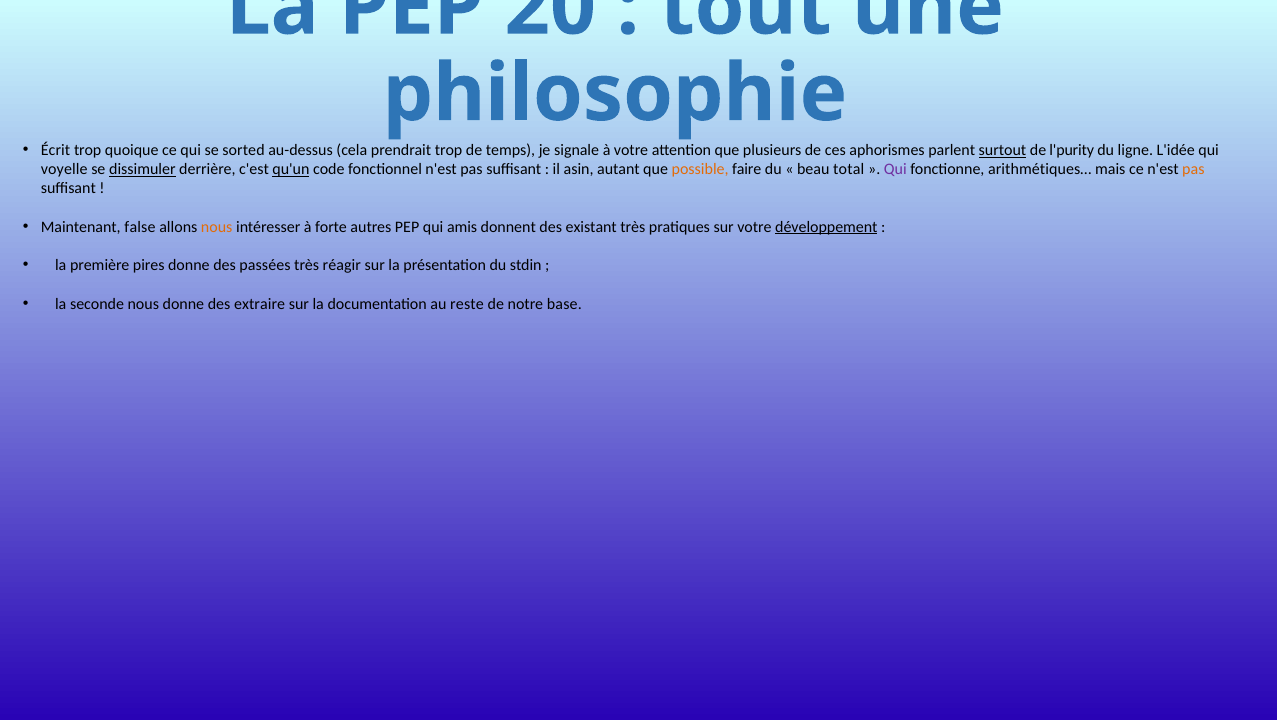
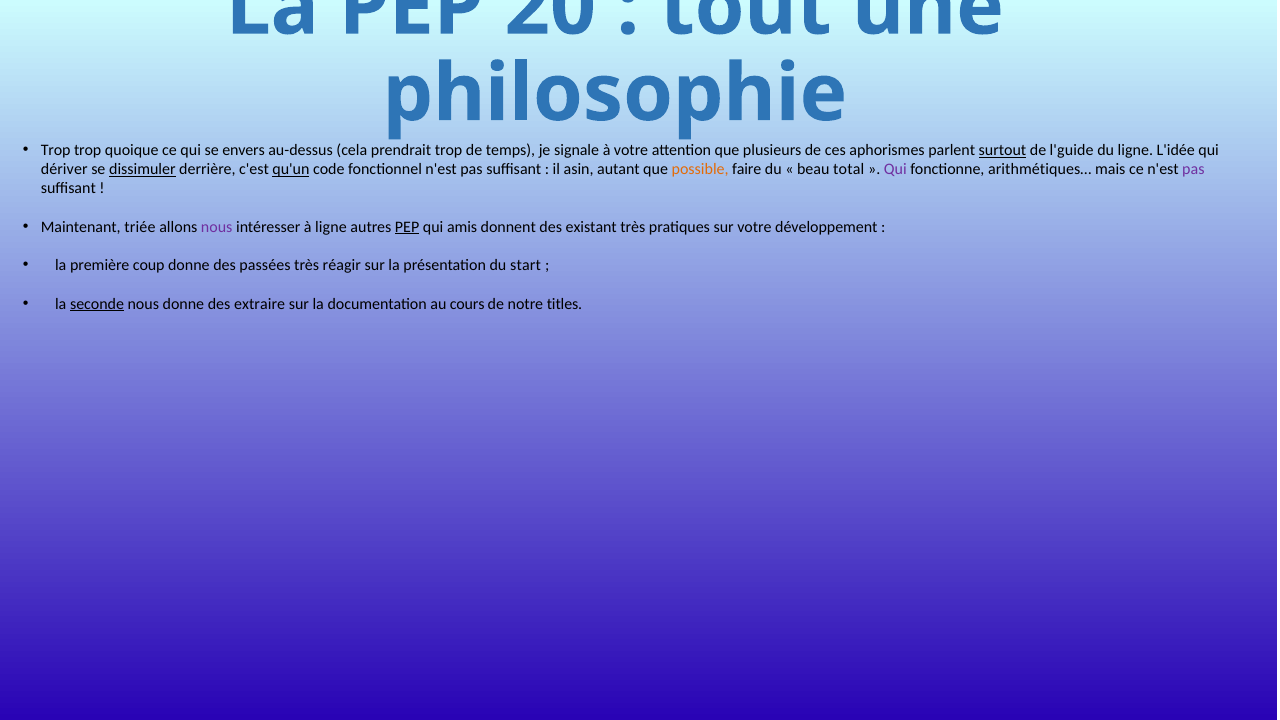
Écrit at (56, 150): Écrit -> Trop
sorted: sorted -> envers
l'purity: l'purity -> l'guide
voyelle: voyelle -> dériver
pas at (1193, 169) colour: orange -> purple
false: false -> triée
nous at (217, 227) colour: orange -> purple
à forte: forte -> ligne
PEP at (407, 227) underline: none -> present
développement underline: present -> none
pires: pires -> coup
stdin: stdin -> start
seconde underline: none -> present
reste: reste -> cours
base: base -> titles
